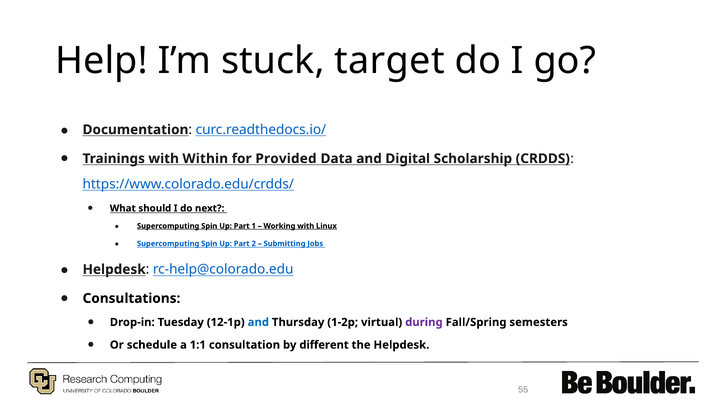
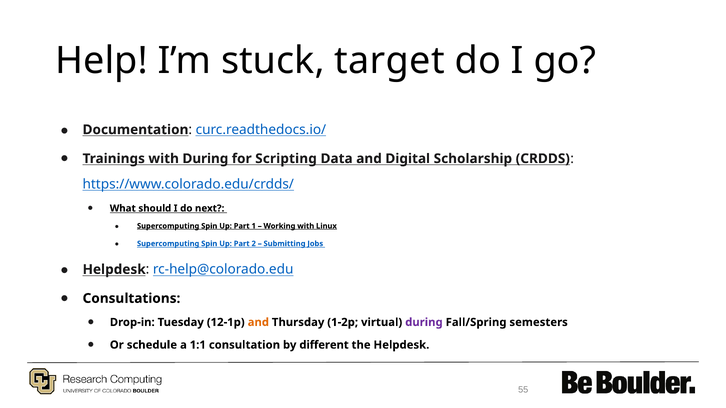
with Within: Within -> During
Provided: Provided -> Scripting
and at (258, 323) colour: blue -> orange
